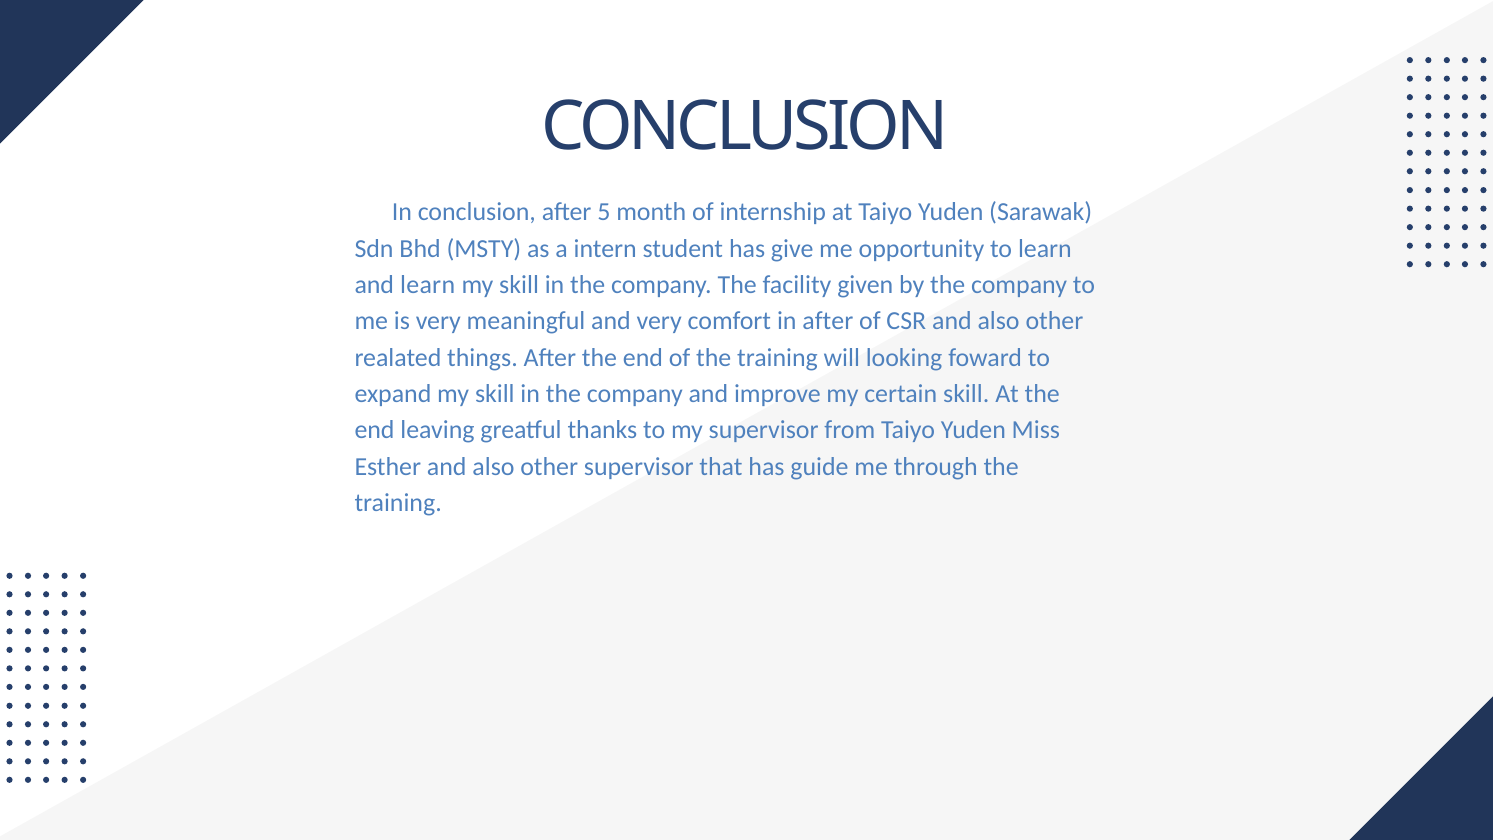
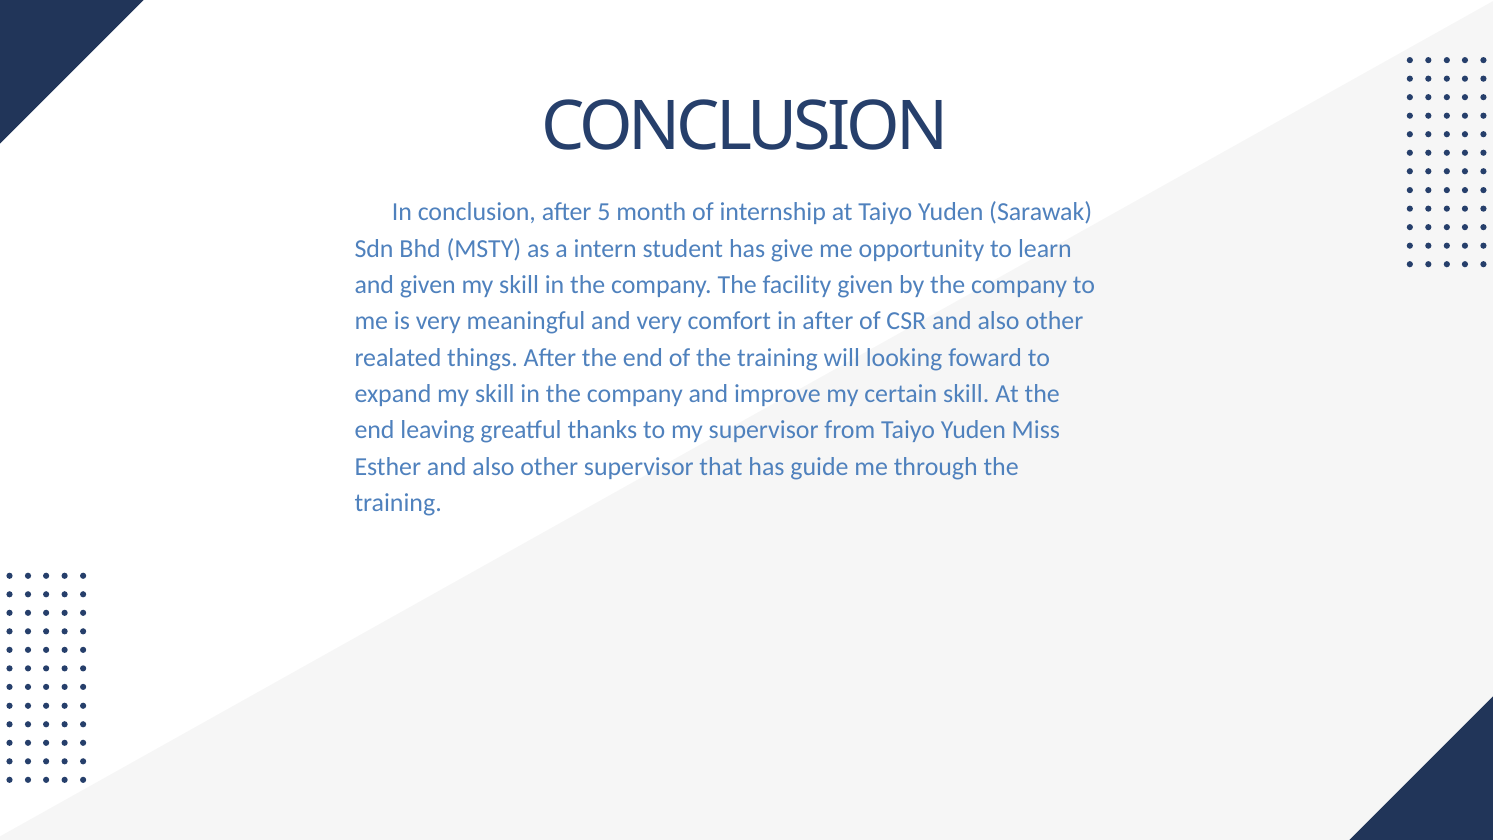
and learn: learn -> given
